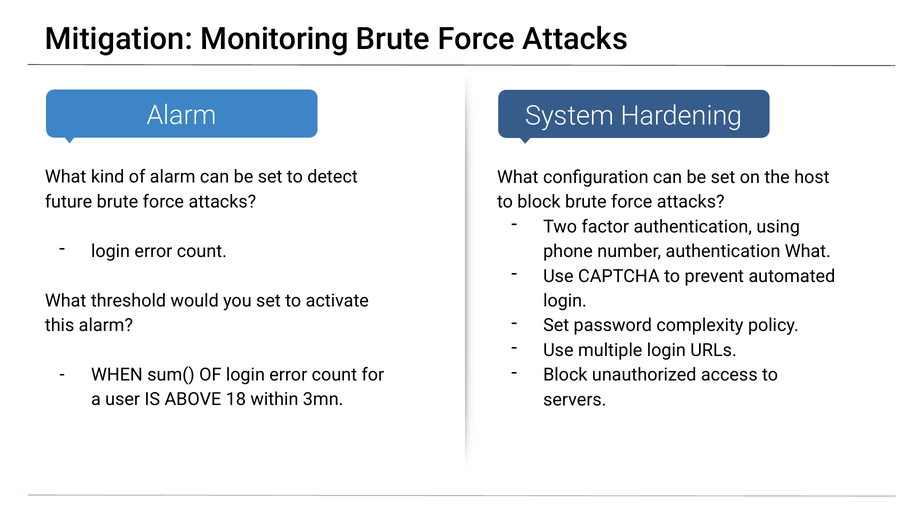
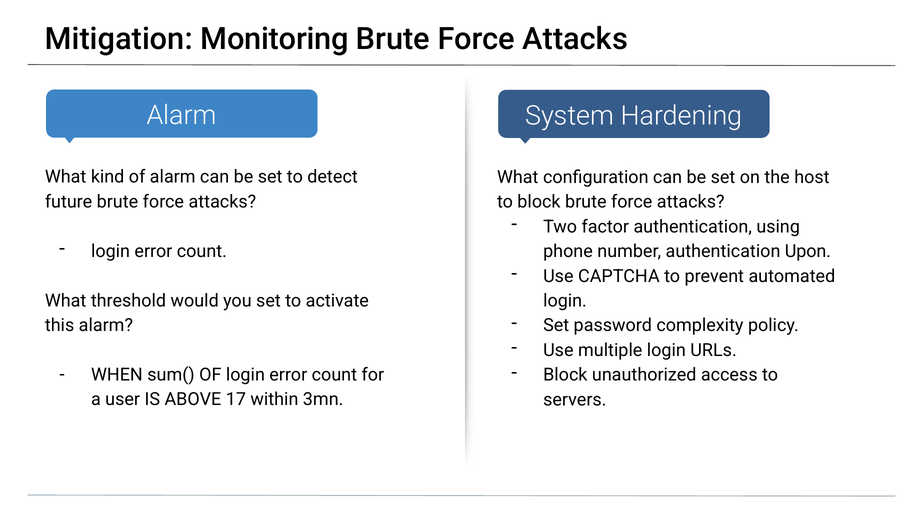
authentication What: What -> Upon
18: 18 -> 17
